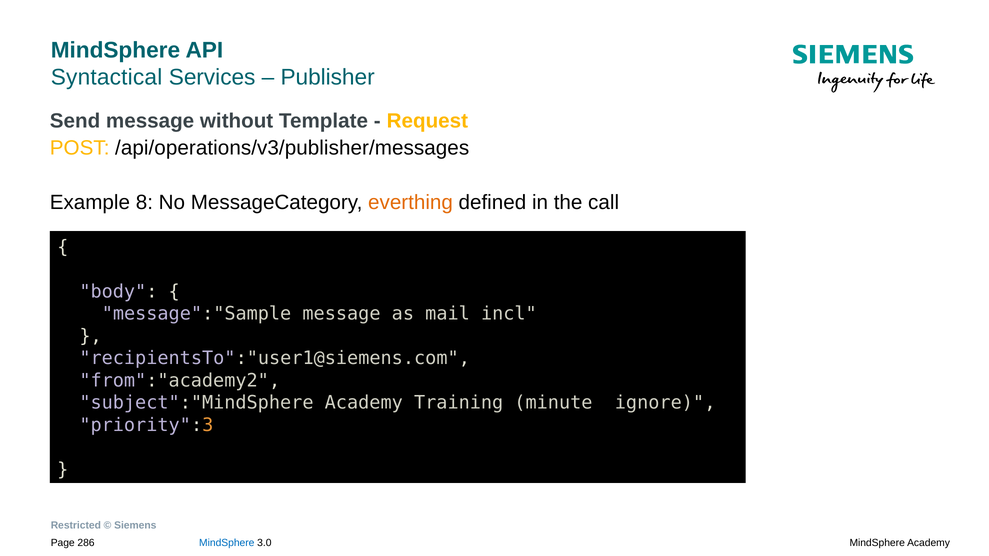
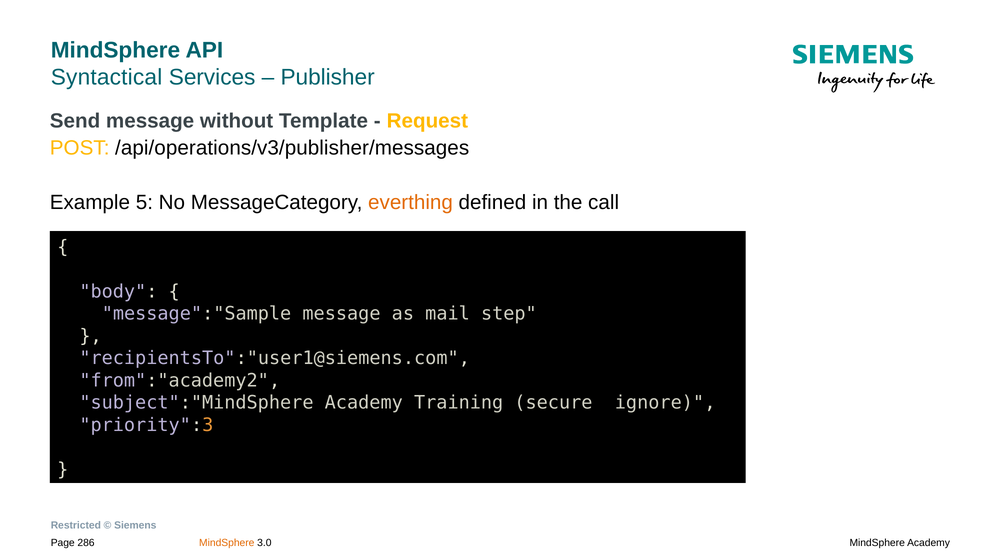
8: 8 -> 5
incl: incl -> step
minute: minute -> secure
MindSphere at (227, 543) colour: blue -> orange
